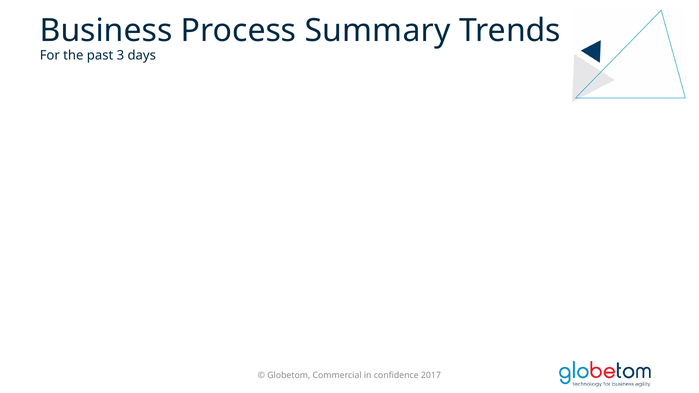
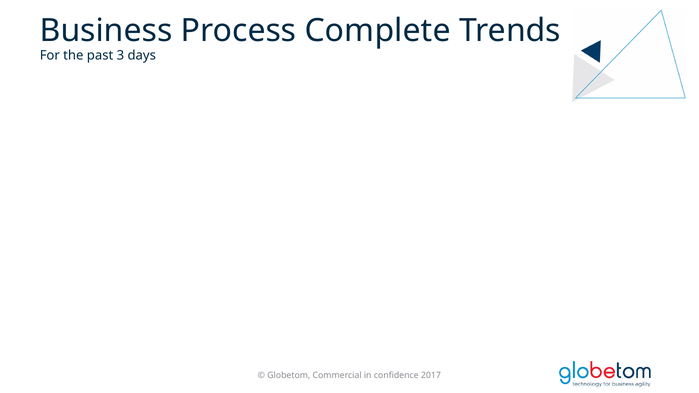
Summary: Summary -> Complete
